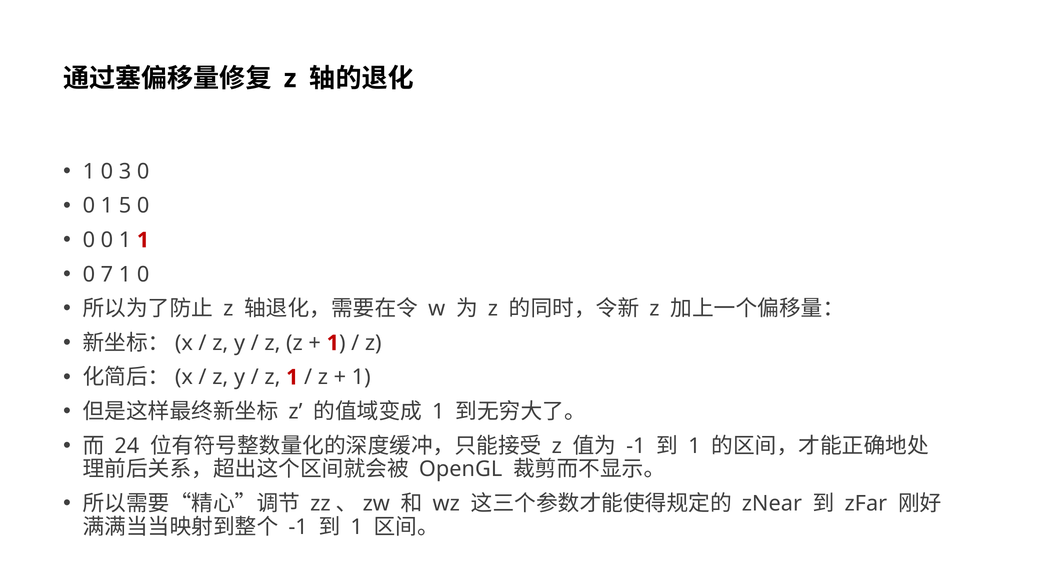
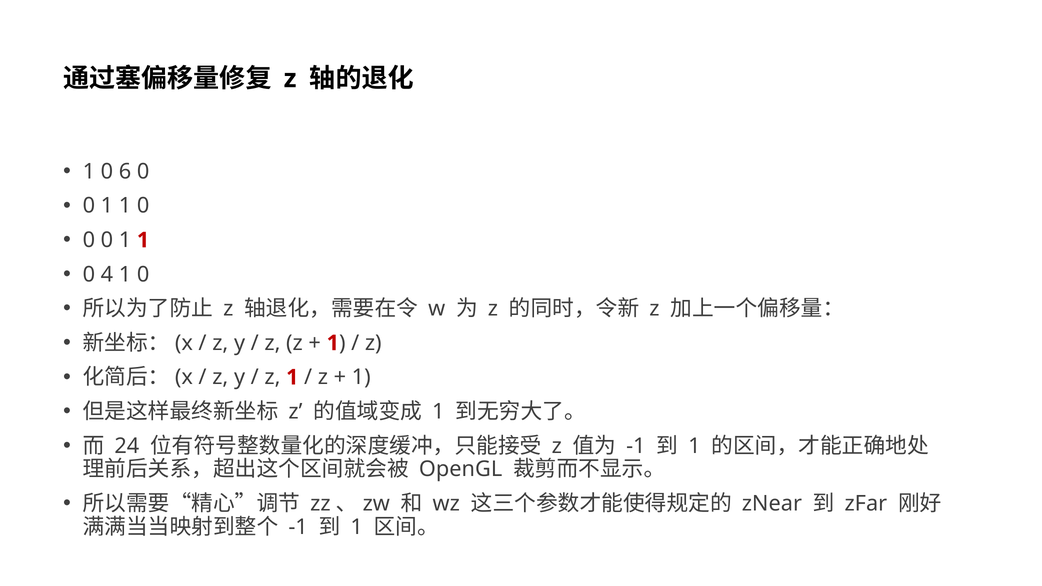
3: 3 -> 6
5 at (125, 206): 5 -> 1
7: 7 -> 4
